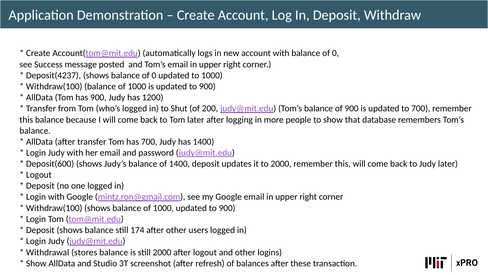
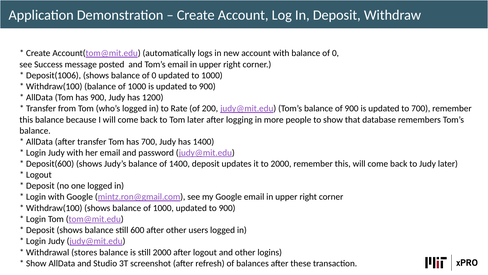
Deposit(4237: Deposit(4237 -> Deposit(1006
Shut: Shut -> Rate
174: 174 -> 600
